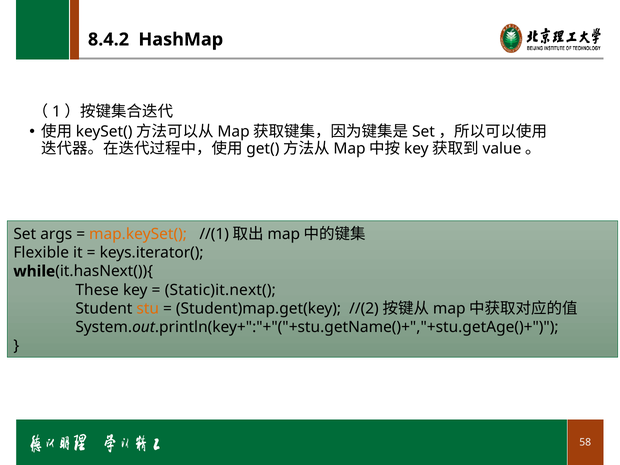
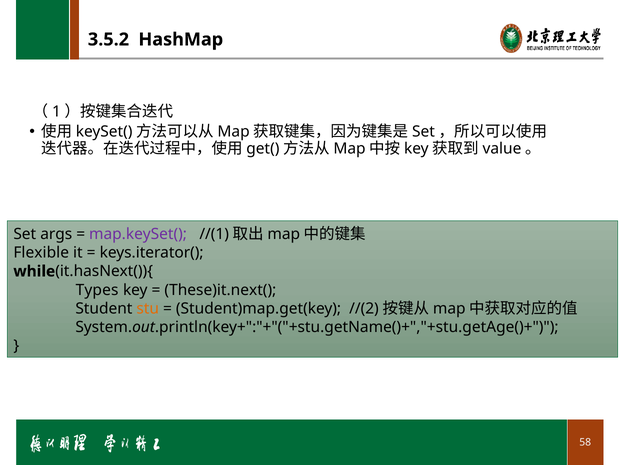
8.4.2: 8.4.2 -> 3.5.2
map.keySet( colour: orange -> purple
These: These -> Types
Static)it.next(: Static)it.next( -> These)it.next(
